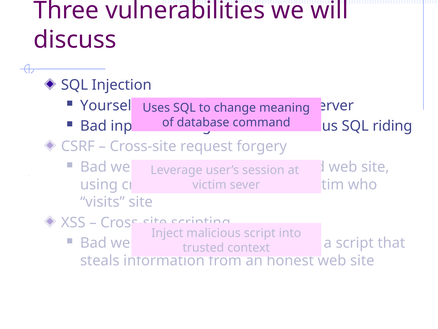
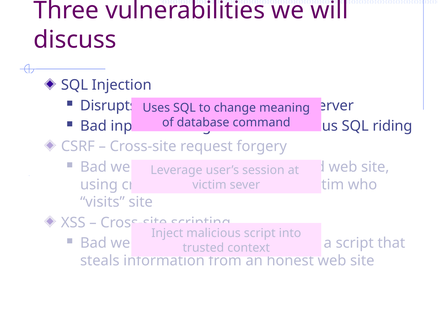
Yourself: Yourself -> Disrupts
